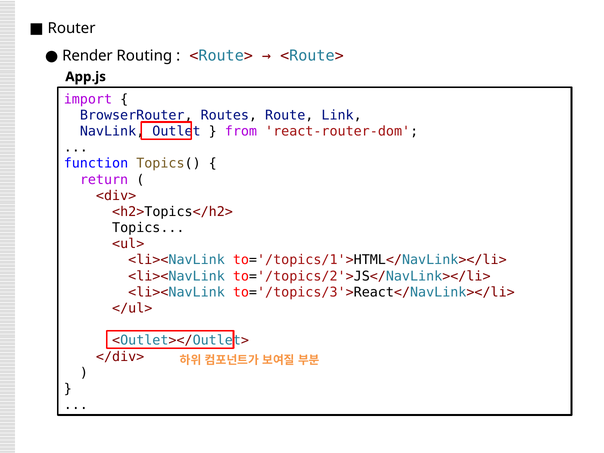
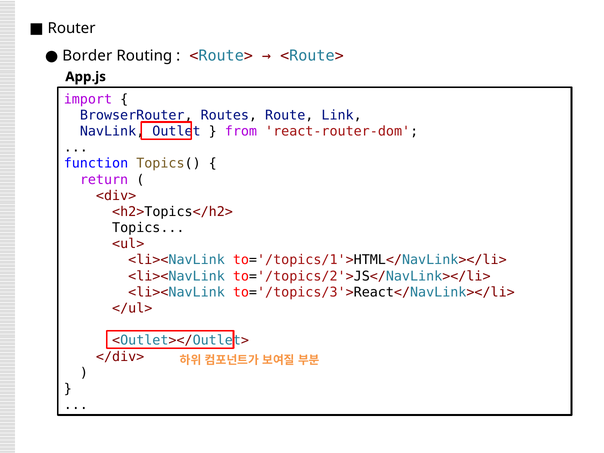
Render: Render -> Border
